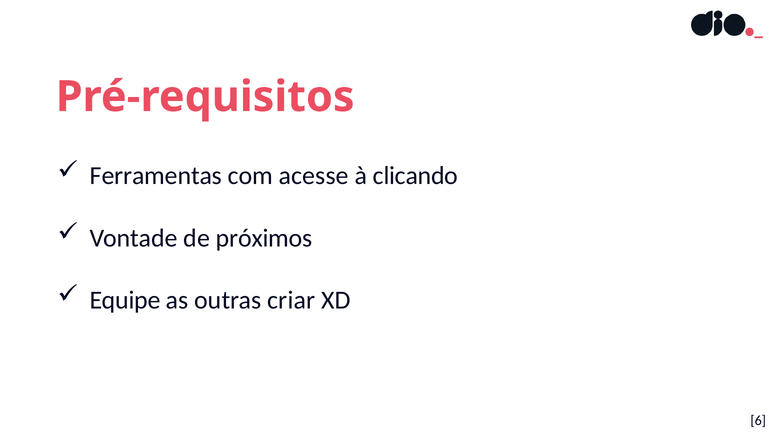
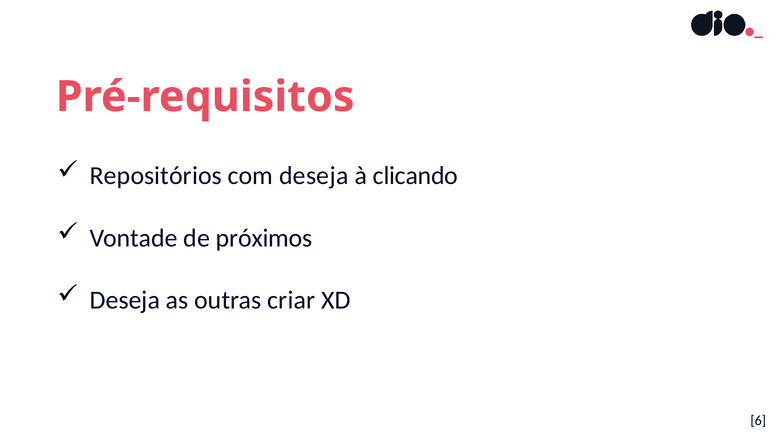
Ferramentas: Ferramentas -> Repositórios
com acesse: acesse -> deseja
Equipe at (125, 300): Equipe -> Deseja
